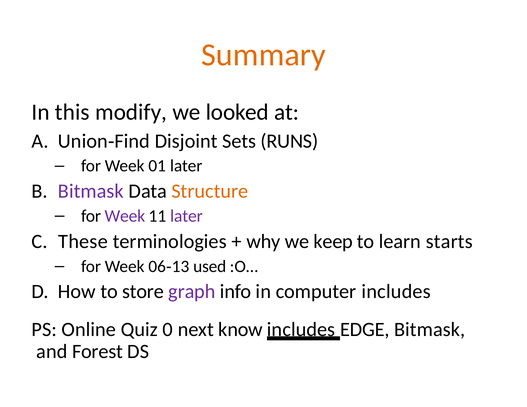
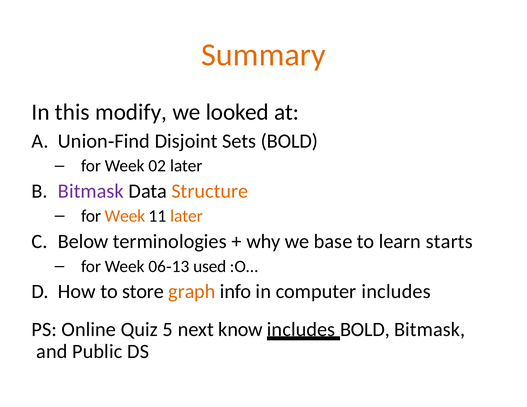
Sets RUNS: RUNS -> BOLD
01: 01 -> 02
Week at (125, 216) colour: purple -> orange
later at (186, 216) colour: purple -> orange
These: These -> Below
keep: keep -> base
graph colour: purple -> orange
0: 0 -> 5
EDGE at (365, 330): EDGE -> BOLD
Forest: Forest -> Public
